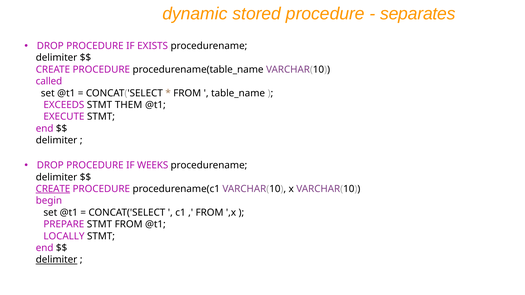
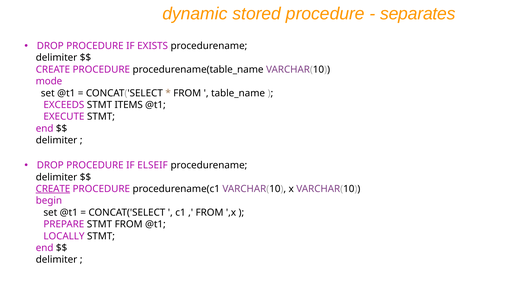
called: called -> mode
THEM: THEM -> ITEMS
WEEKS: WEEKS -> ELSEIF
delimiter at (57, 260) underline: present -> none
